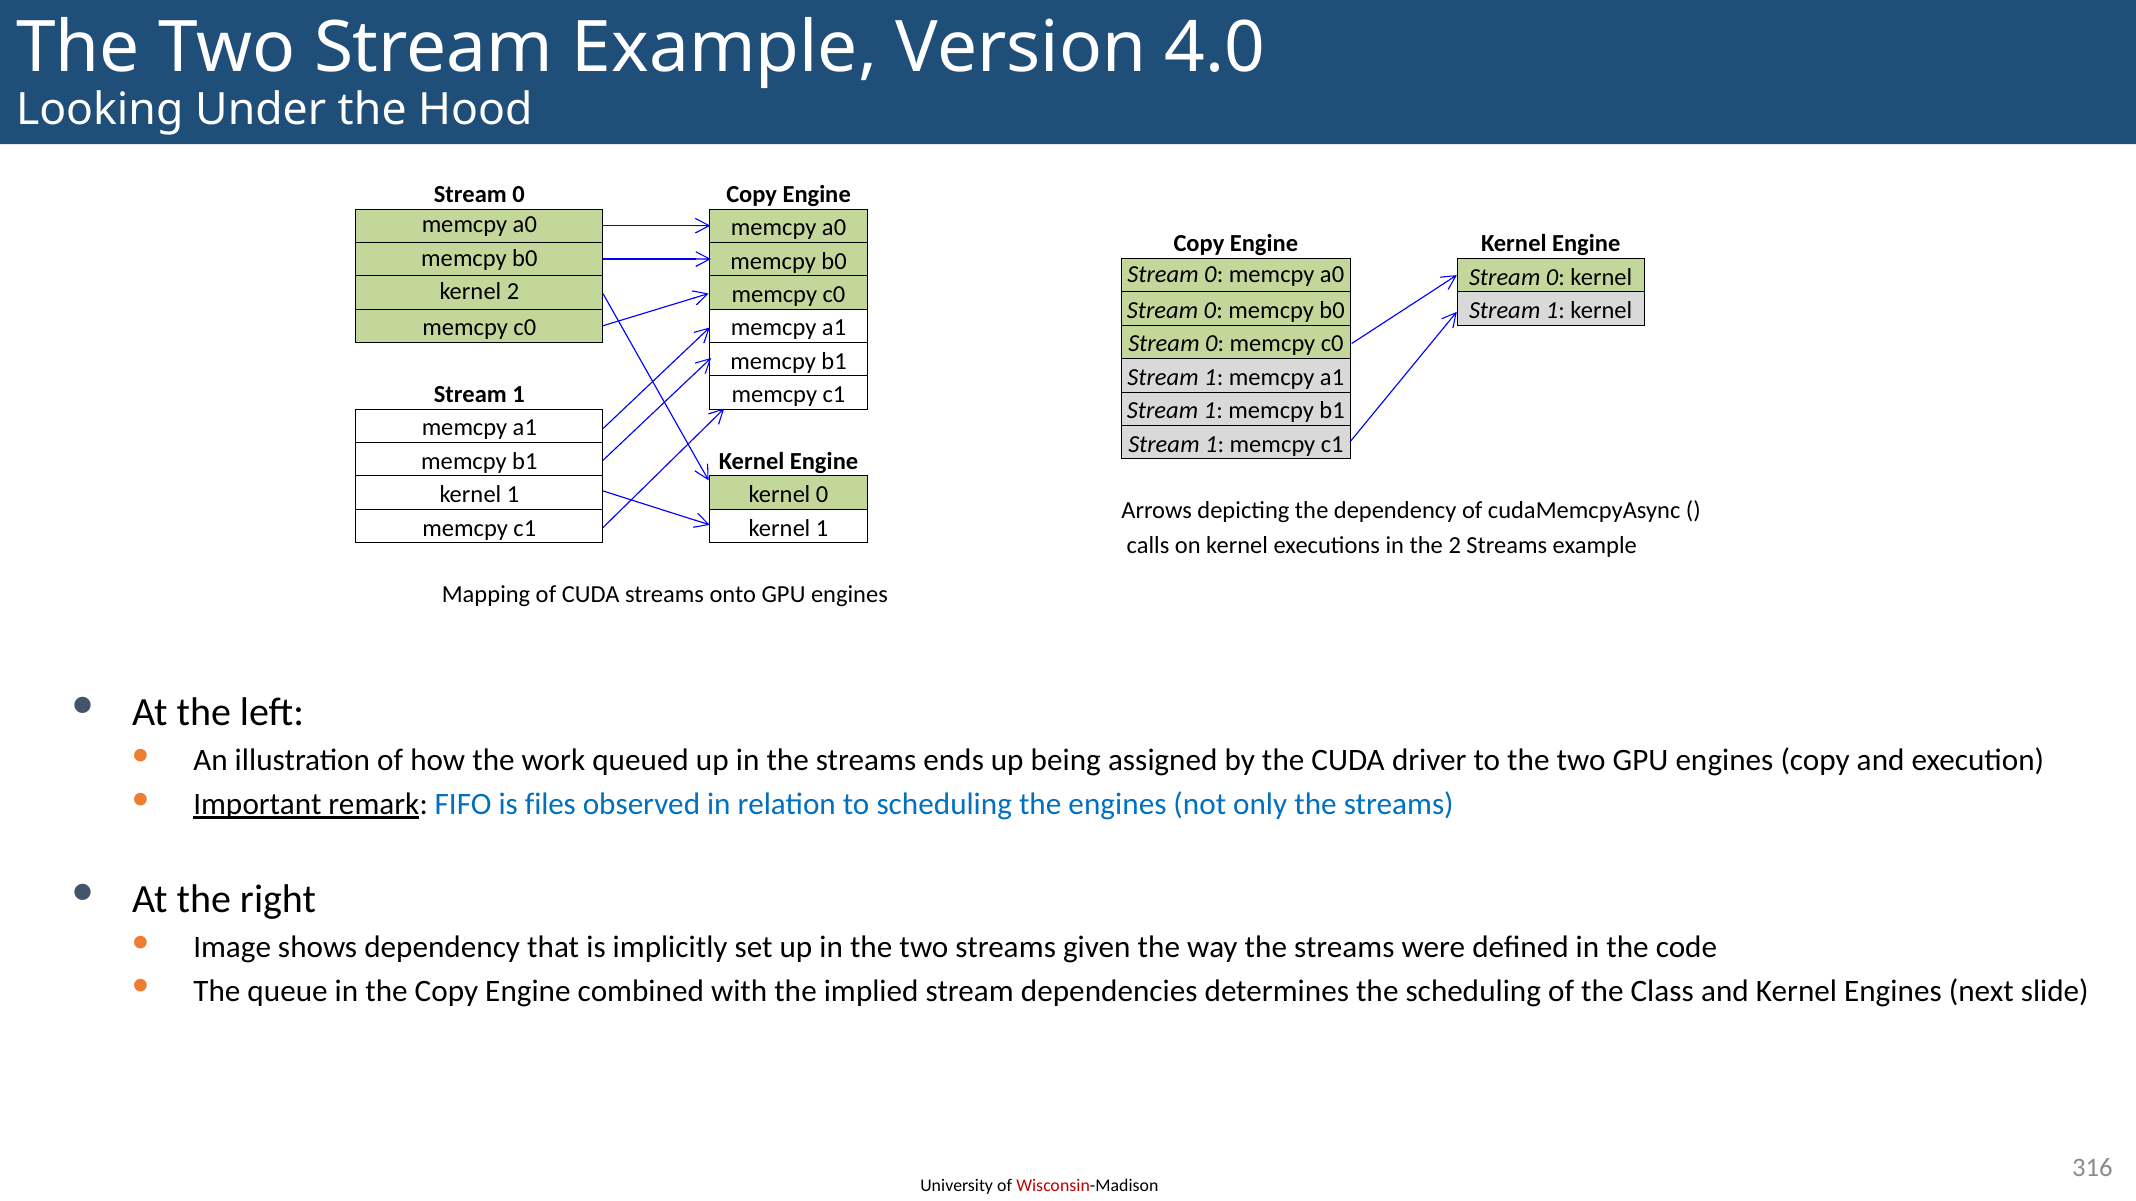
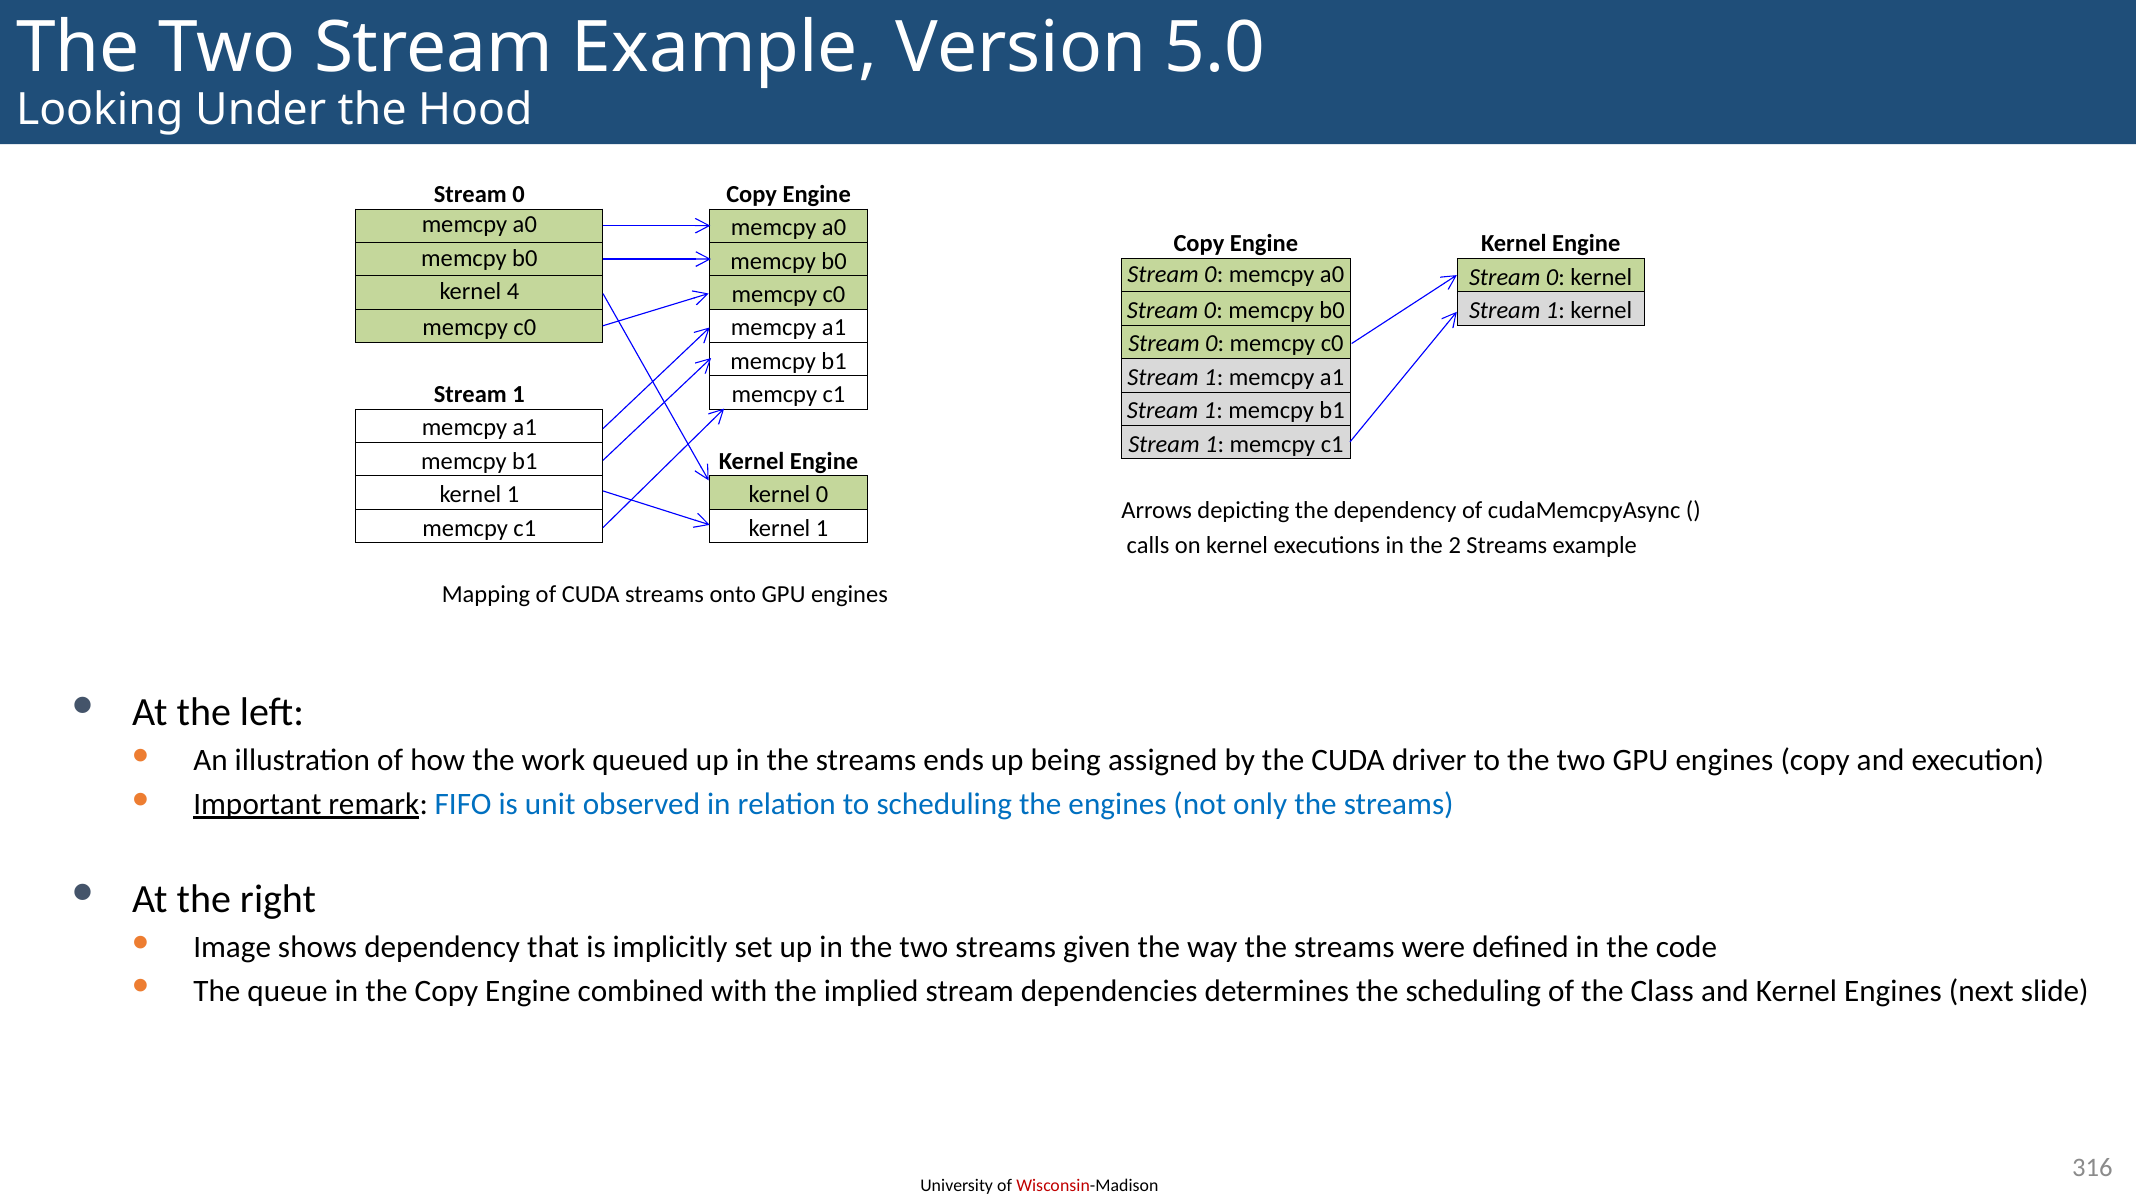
4.0: 4.0 -> 5.0
kernel 2: 2 -> 4
files: files -> unit
